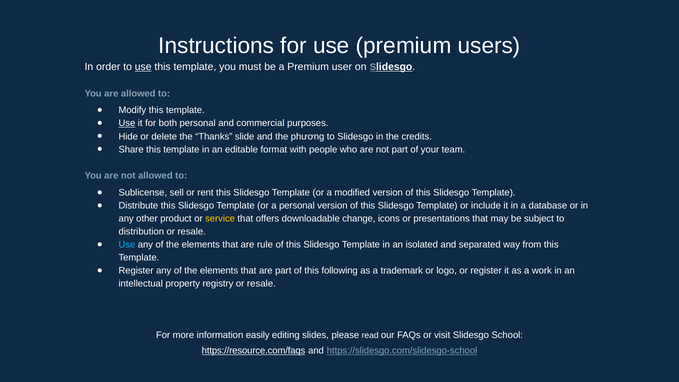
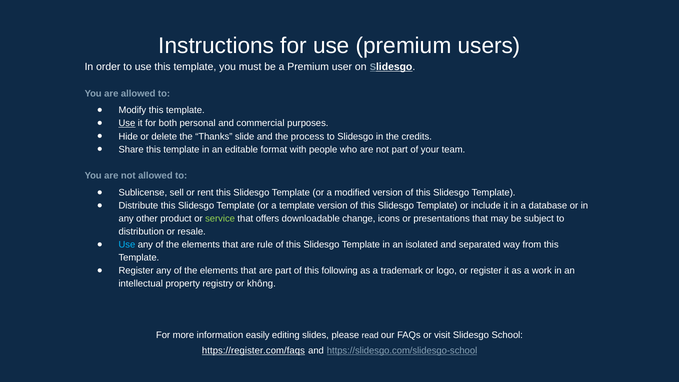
use at (143, 67) underline: present -> none
phương: phương -> process
a personal: personal -> template
service colour: yellow -> light green
registry or resale: resale -> không
https://resource.com/faqs: https://resource.com/faqs -> https://register.com/faqs
